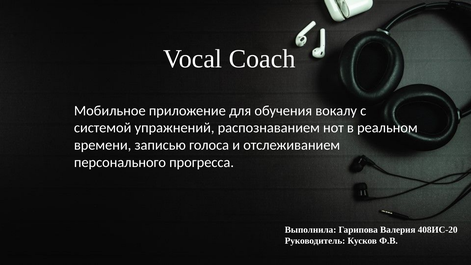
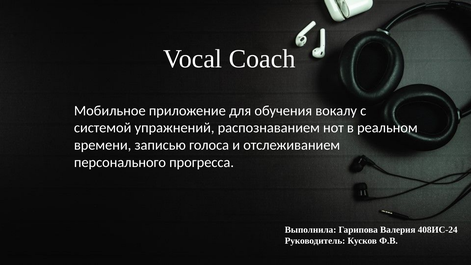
408ИС-20: 408ИС-20 -> 408ИС-24
